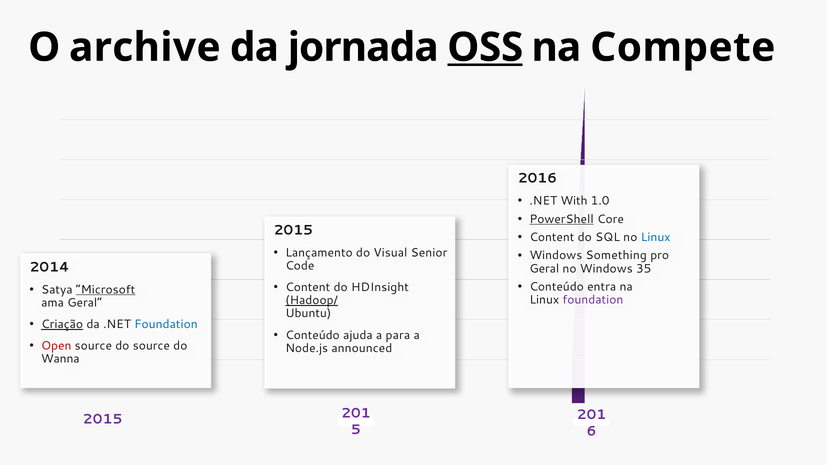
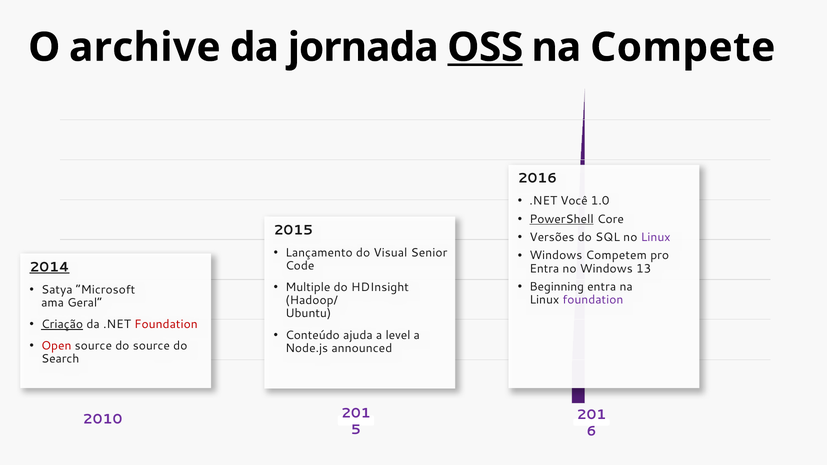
With: With -> Você
Content at (552, 237): Content -> Versões
Linux at (656, 237) colour: blue -> purple
Something: Something -> Competem
2014 underline: none -> present
Geral at (544, 269): Geral -> Entra
35: 35 -> 13
Conteúdo at (557, 287): Conteúdo -> Beginning
Content at (308, 287): Content -> Multiple
Microsoft underline: present -> none
Hadoop/ underline: present -> none
Foundation at (166, 324) colour: blue -> red
para: para -> level
Wanna: Wanna -> Search
2015 at (103, 419): 2015 -> 2010
